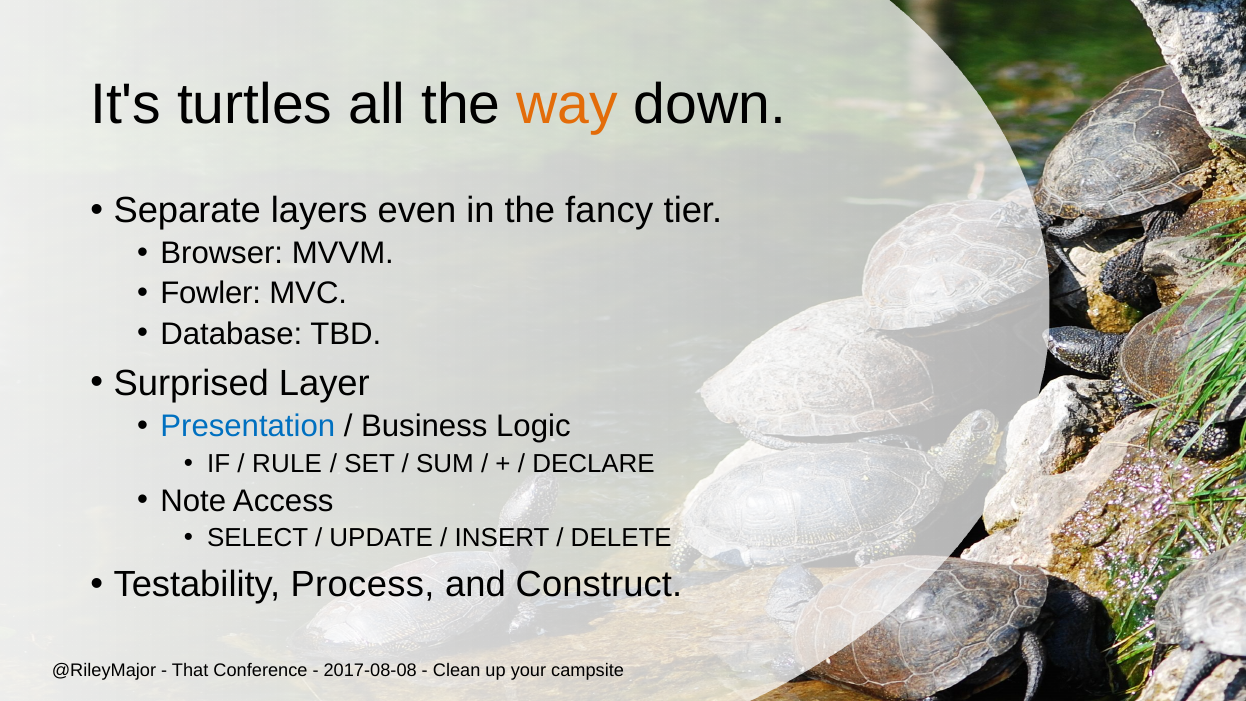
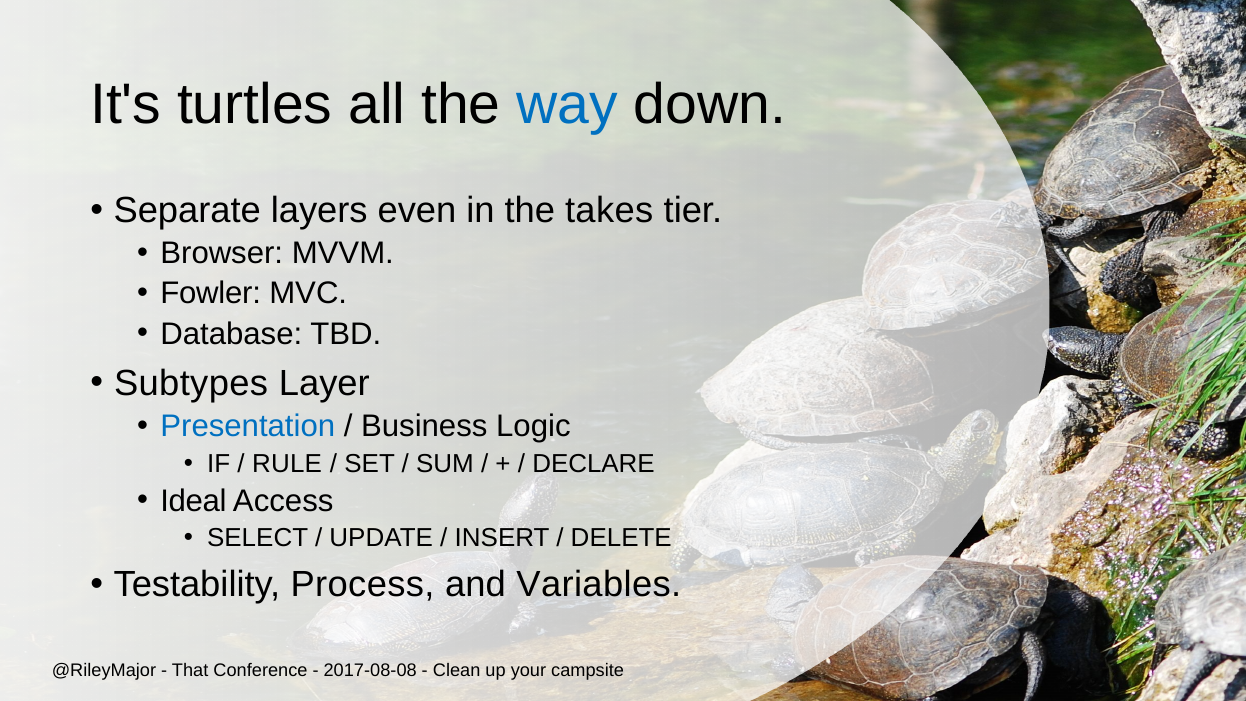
way colour: orange -> blue
fancy: fancy -> takes
Surprised: Surprised -> Subtypes
Note: Note -> Ideal
Construct: Construct -> Variables
